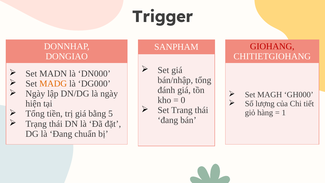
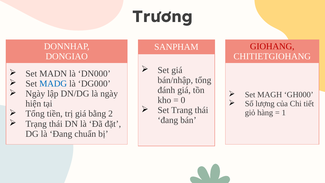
Trigger: Trigger -> Trương
MADG colour: orange -> blue
5: 5 -> 2
